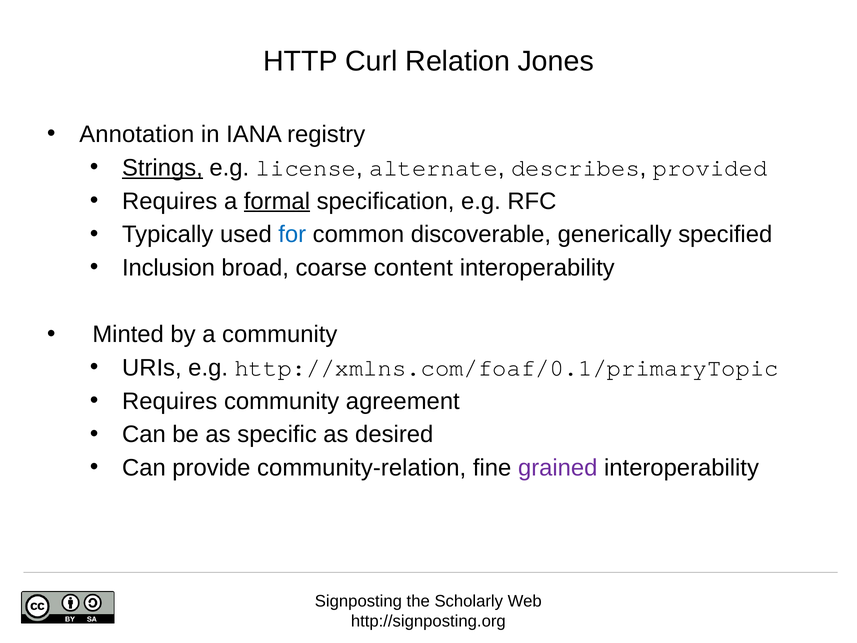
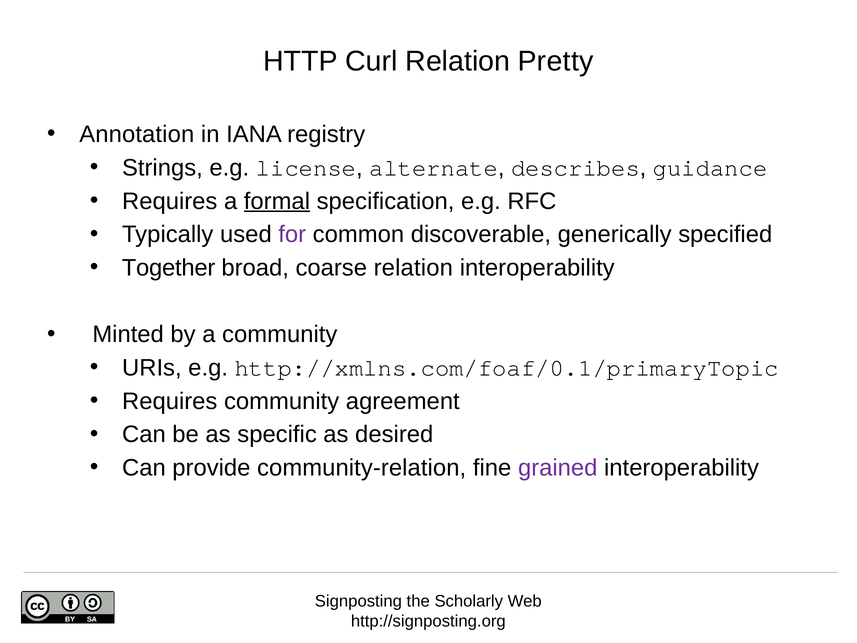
Jones: Jones -> Pretty
Strings underline: present -> none
provided: provided -> guidance
for colour: blue -> purple
Inclusion: Inclusion -> Together
coarse content: content -> relation
